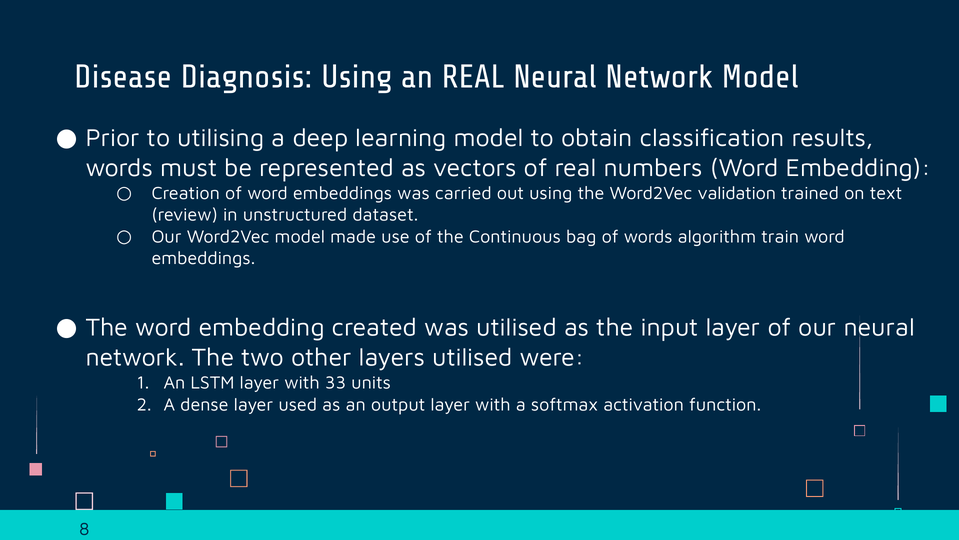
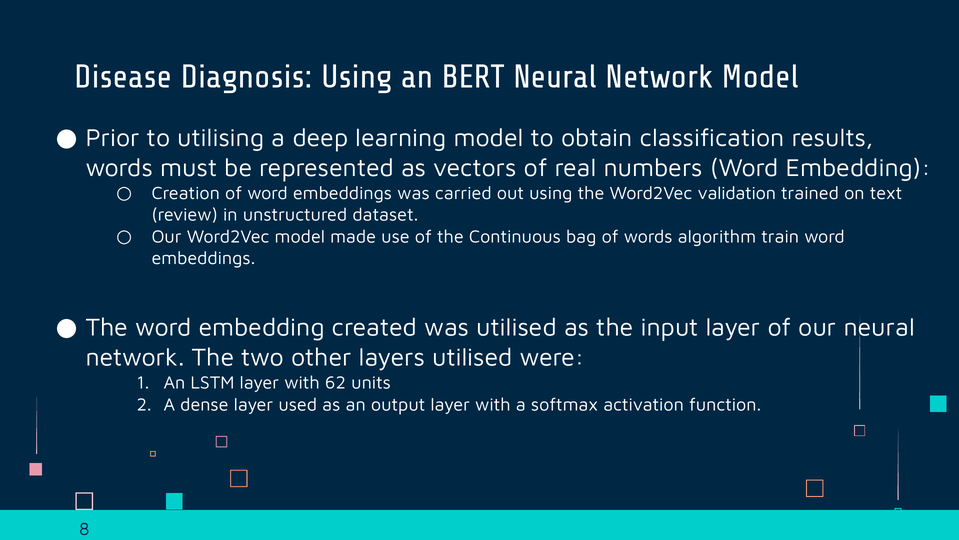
an REAL: REAL -> BERT
33: 33 -> 62
